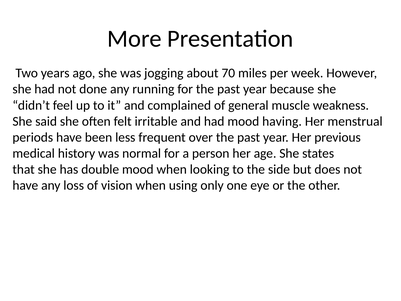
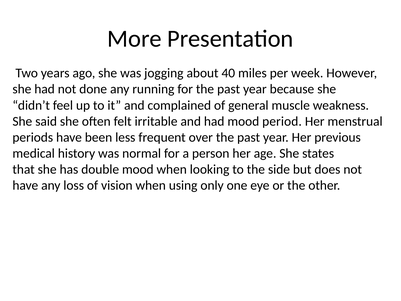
70: 70 -> 40
having: having -> period
